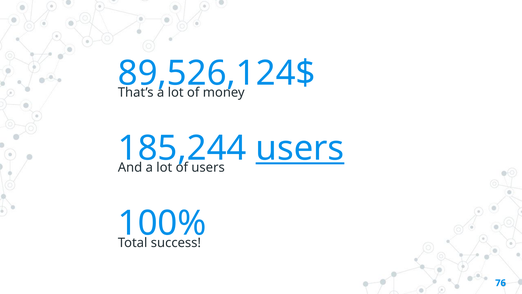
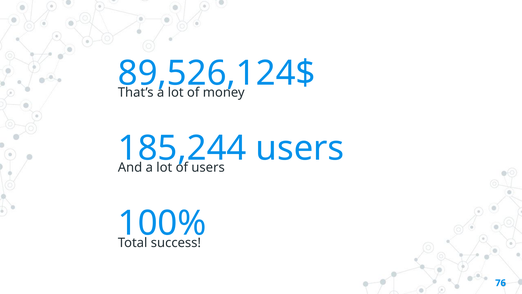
users at (300, 148) underline: present -> none
